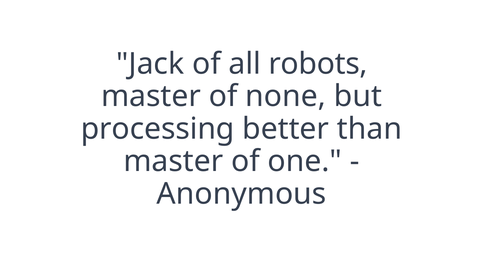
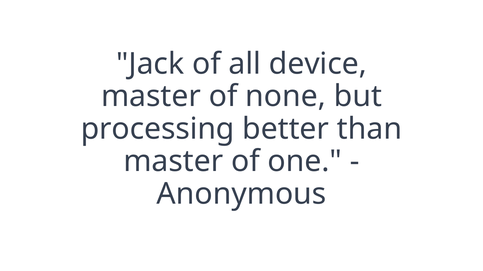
robots: robots -> device
